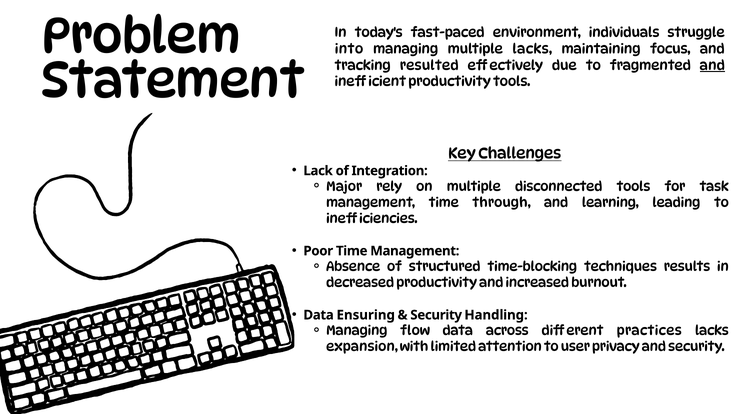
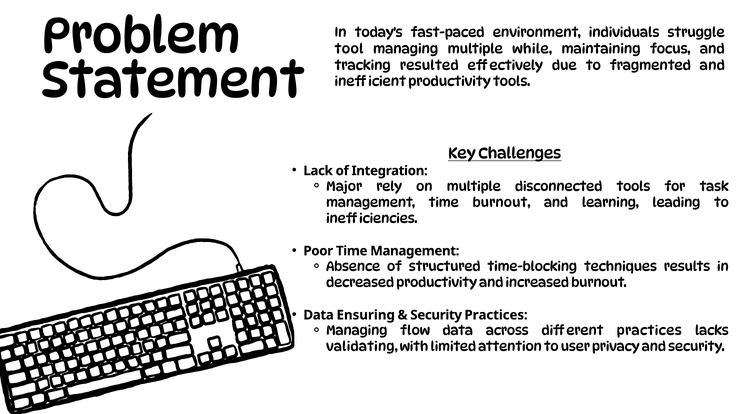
into: into -> tool
multiple lacks: lacks -> while
and at (712, 66) underline: present -> none
time through: through -> burnout
Security Handling: Handling -> Practices
expansion: expansion -> validating
